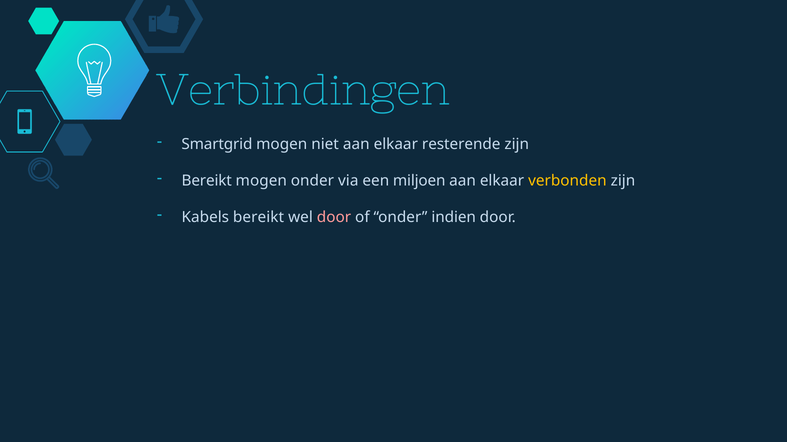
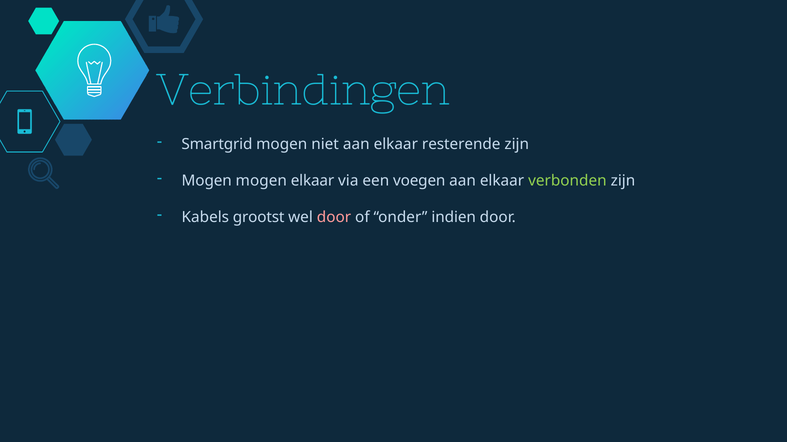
Bereikt at (207, 181): Bereikt -> Mogen
mogen onder: onder -> elkaar
miljoen: miljoen -> voegen
verbonden colour: yellow -> light green
Kabels bereikt: bereikt -> grootst
